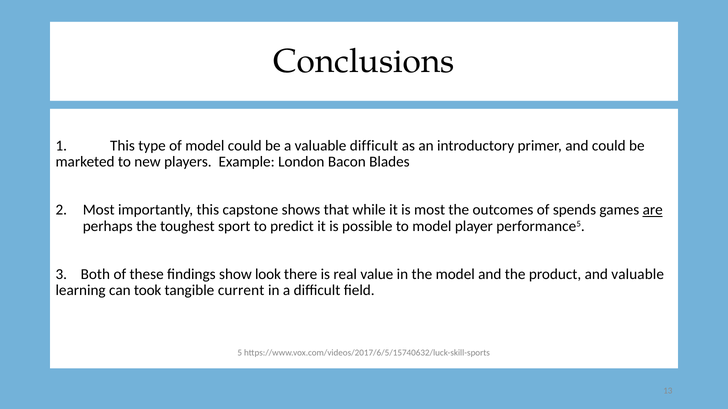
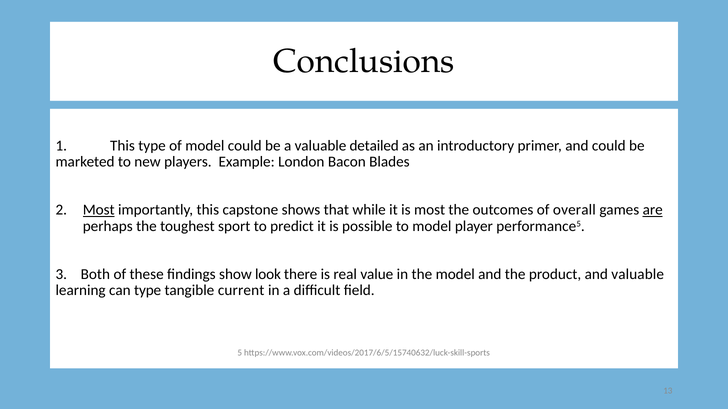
valuable difficult: difficult -> detailed
Most at (99, 210) underline: none -> present
spends: spends -> overall
can took: took -> type
